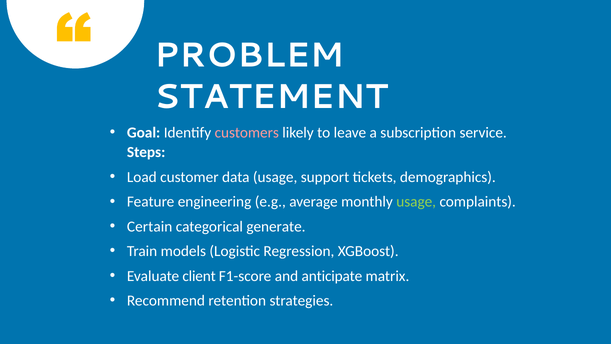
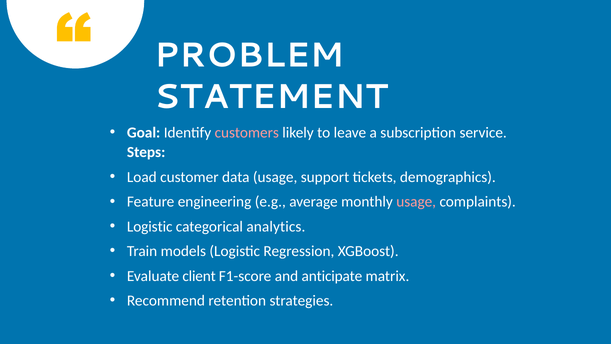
usage at (416, 202) colour: light green -> pink
Certain at (150, 226): Certain -> Logistic
generate: generate -> analytics
